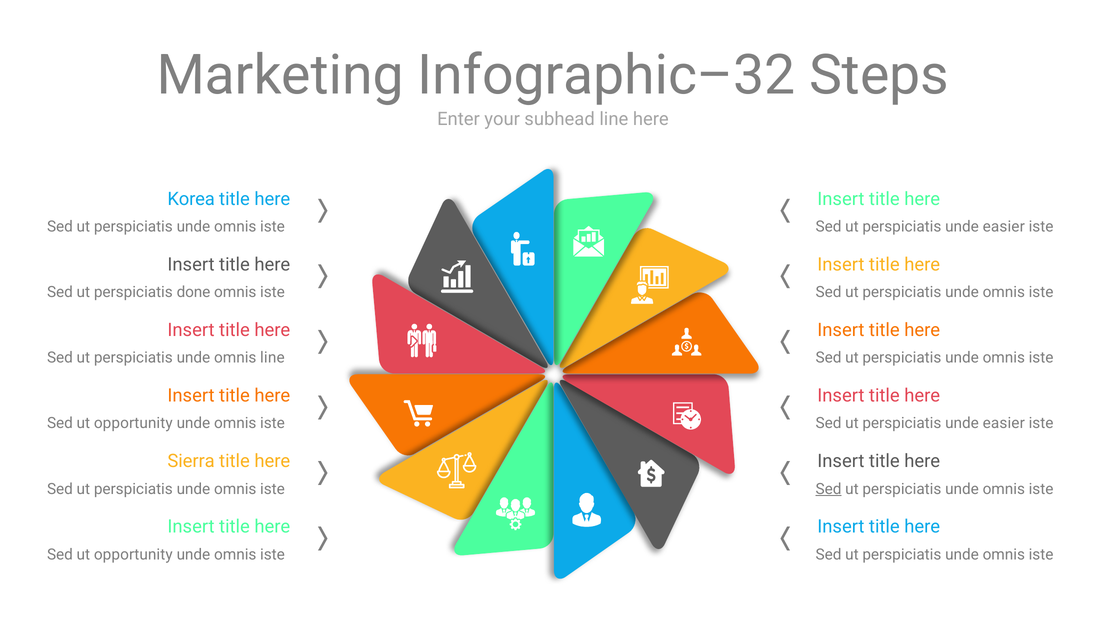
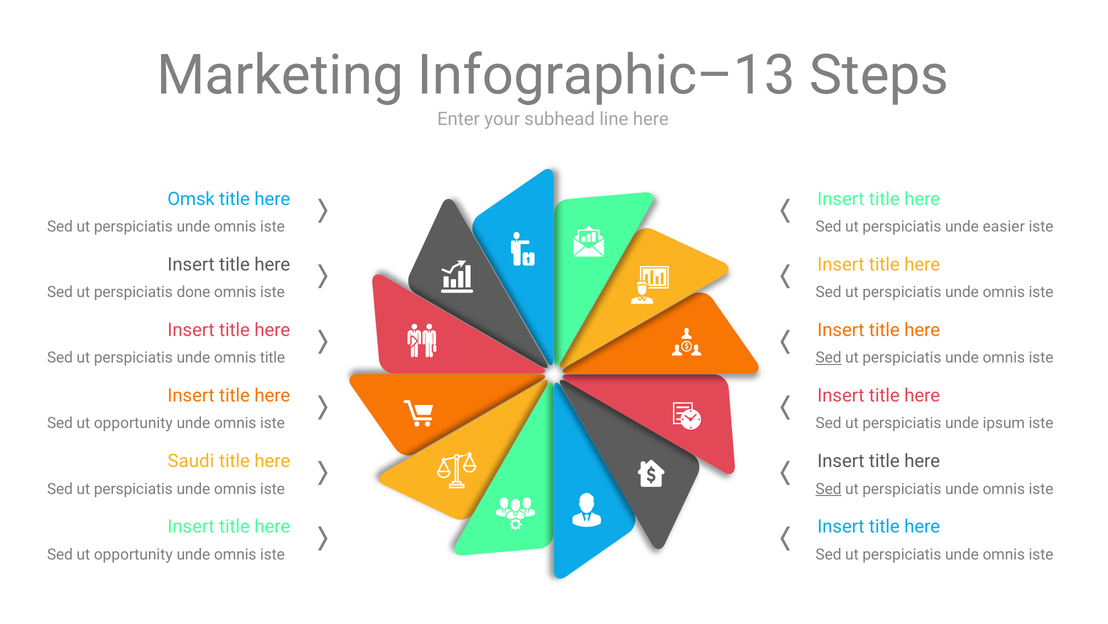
Infographic–32: Infographic–32 -> Infographic–13
Korea: Korea -> Omsk
omnis line: line -> title
Sed at (829, 357) underline: none -> present
easier at (1004, 423): easier -> ipsum
Sierra: Sierra -> Saudi
